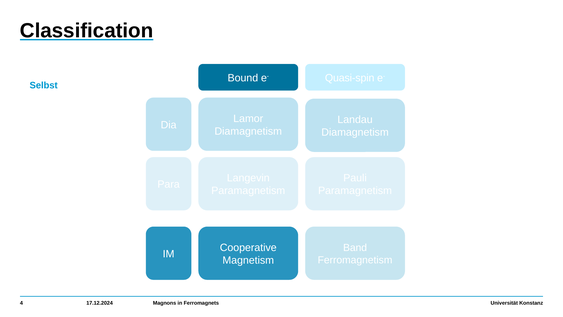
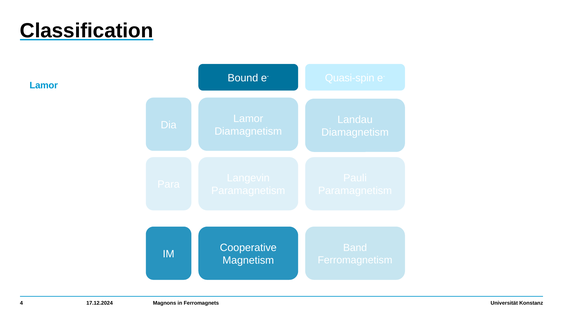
Selbst at (44, 85): Selbst -> Lamor
